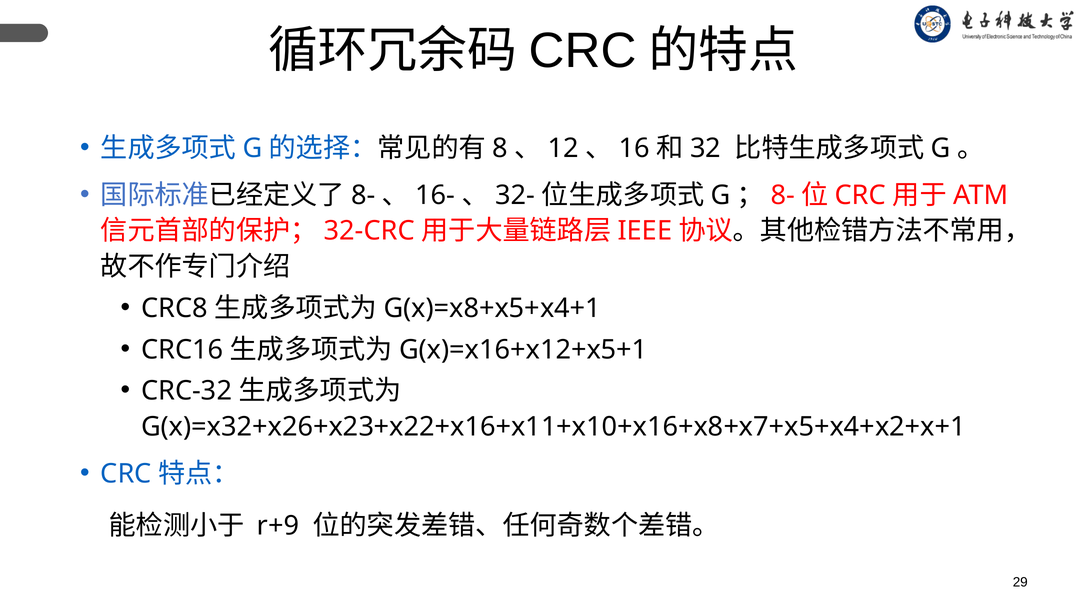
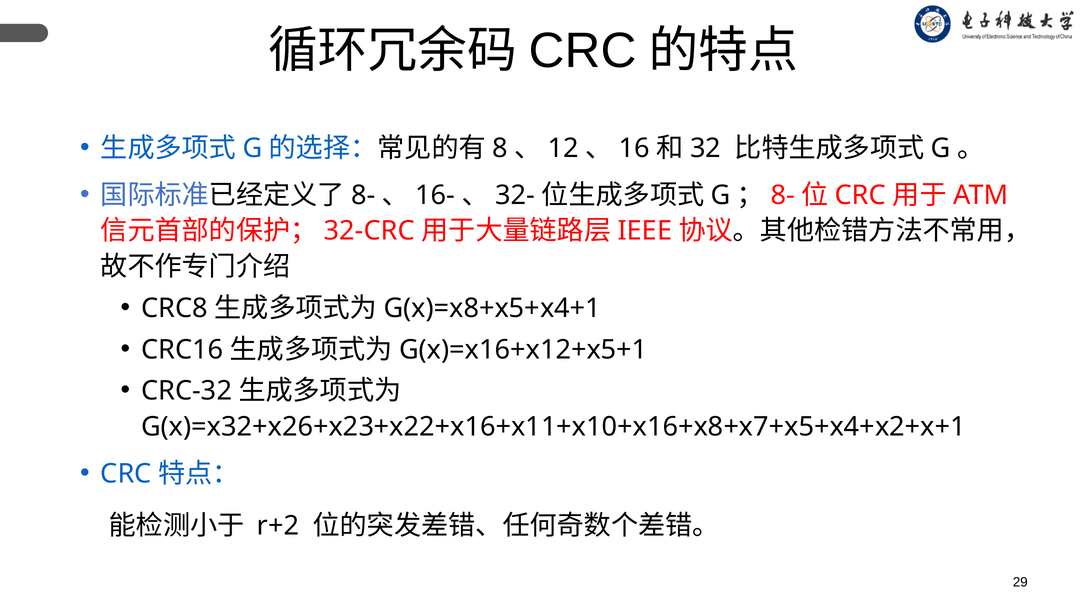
r+9: r+9 -> r+2
